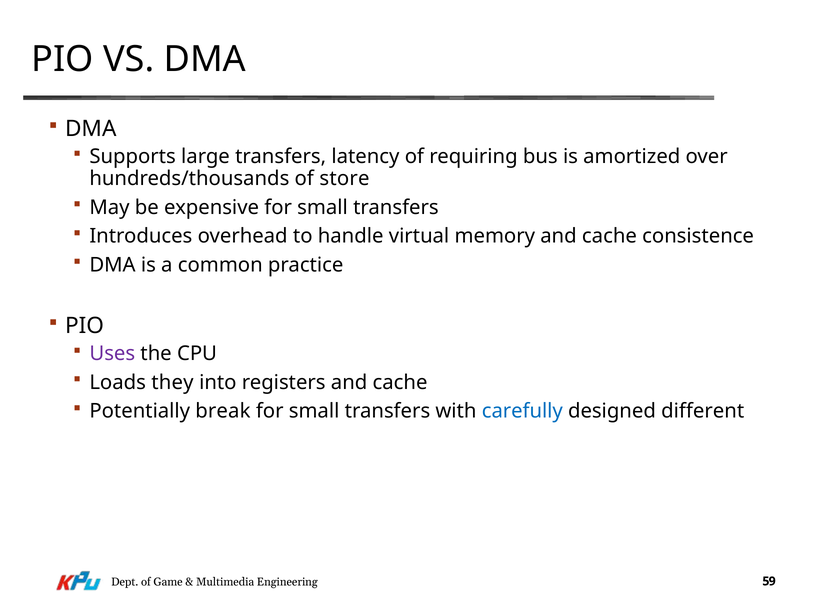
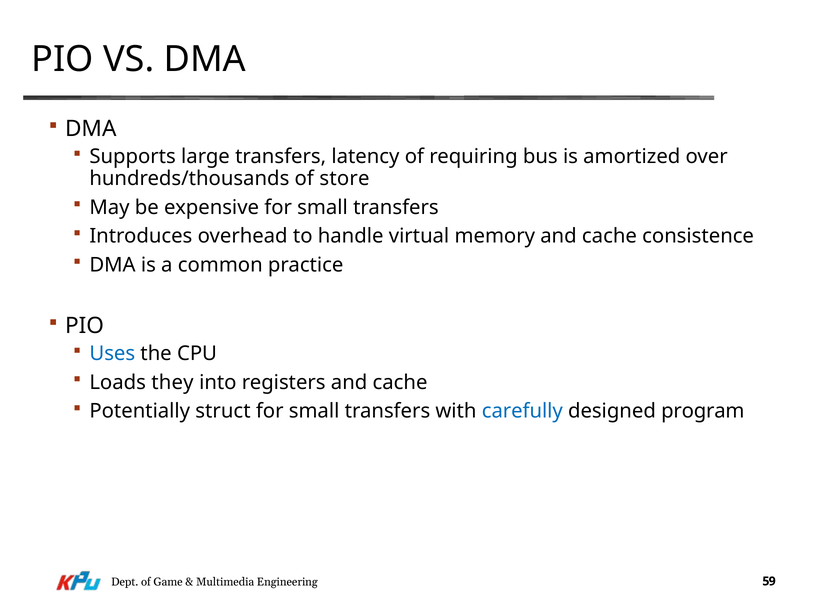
Uses colour: purple -> blue
break: break -> struct
different: different -> program
